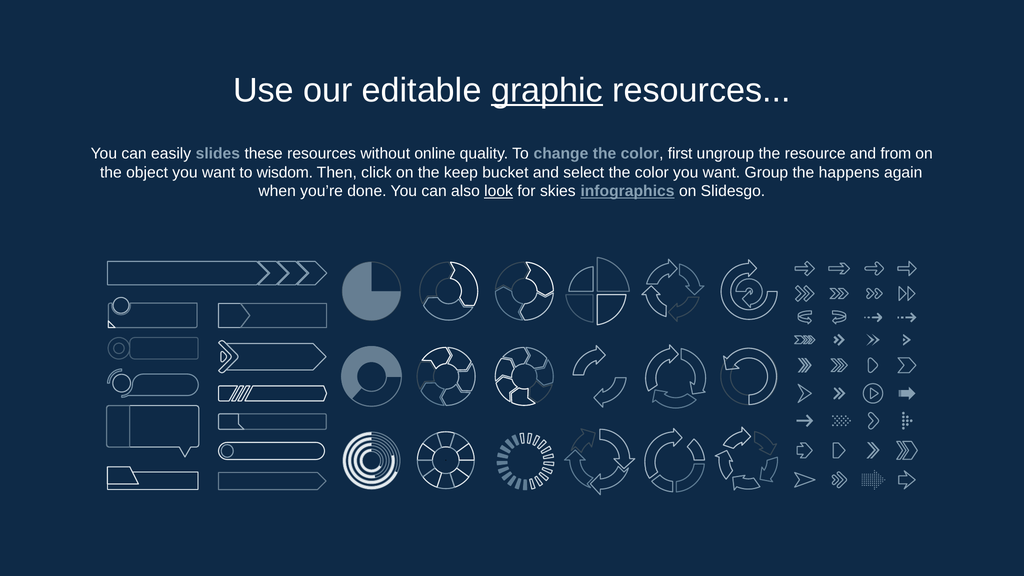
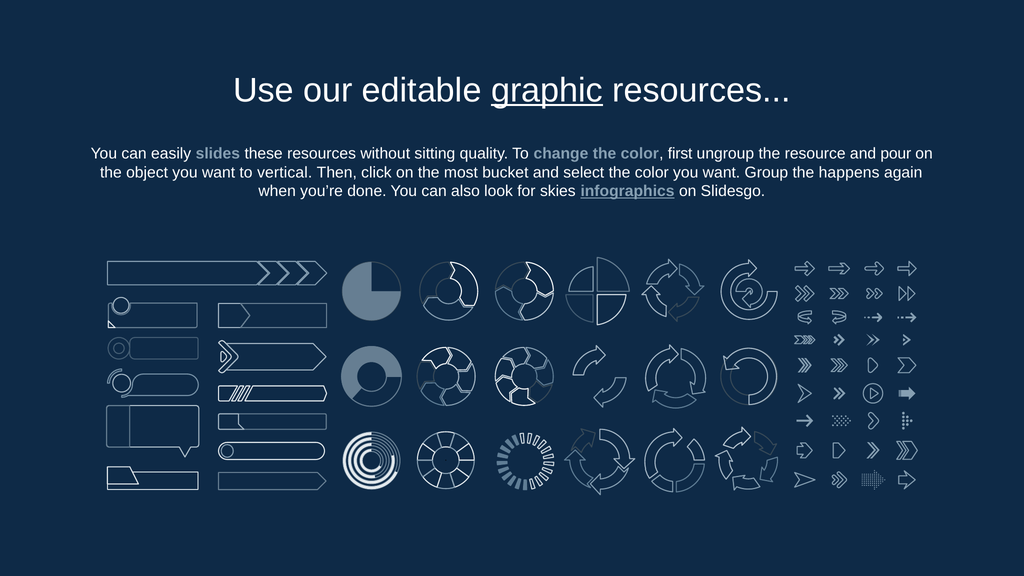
online: online -> sitting
from: from -> pour
wisdom: wisdom -> vertical
keep: keep -> most
look underline: present -> none
